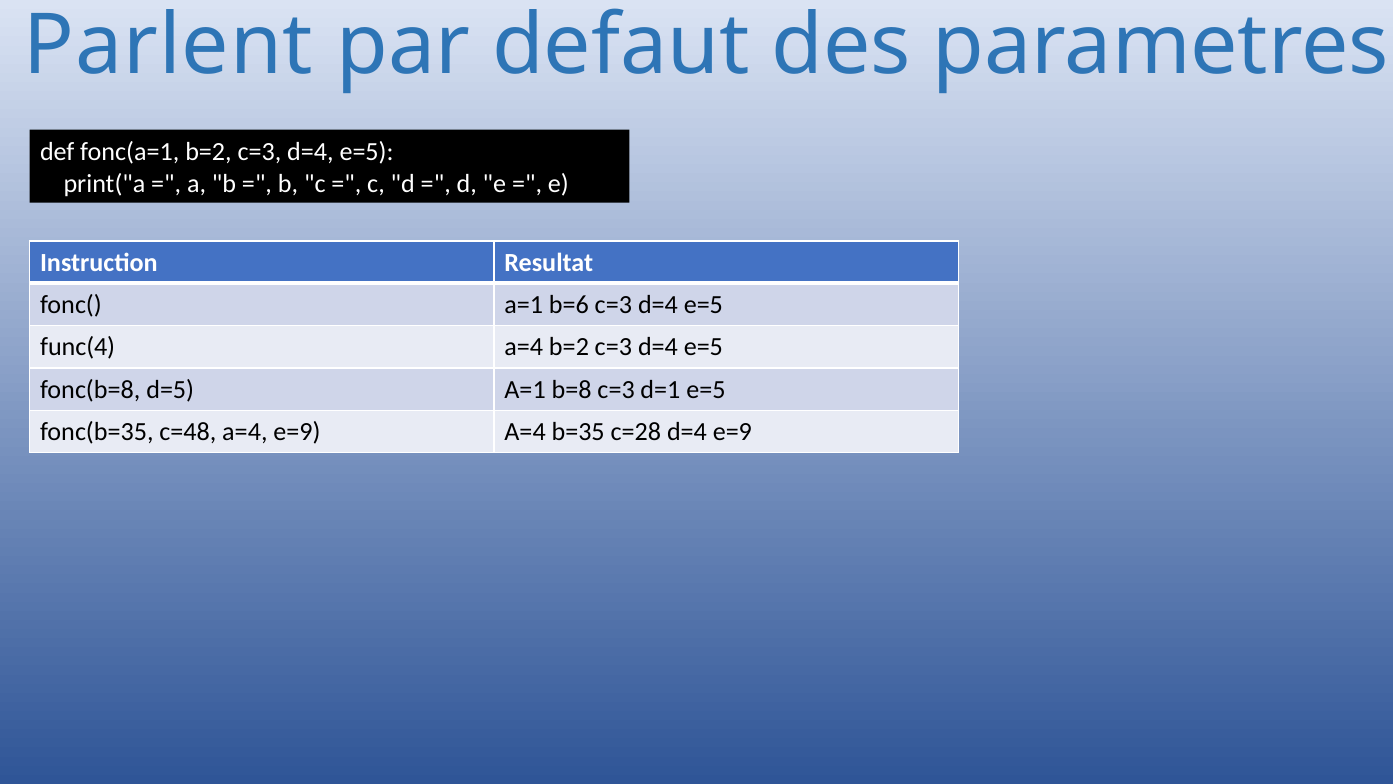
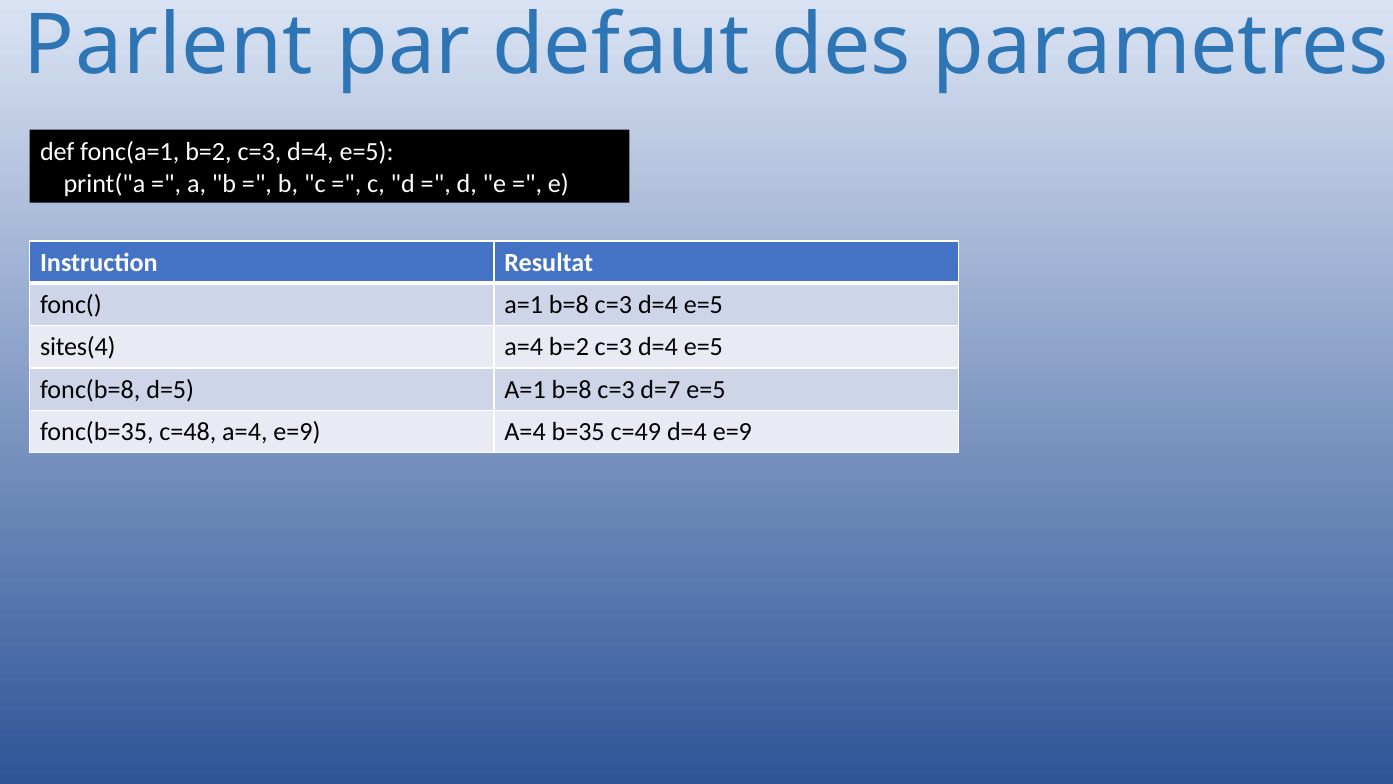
fonc( a=1 b=6: b=6 -> b=8
func(4: func(4 -> sites(4
d=1: d=1 -> d=7
c=28: c=28 -> c=49
